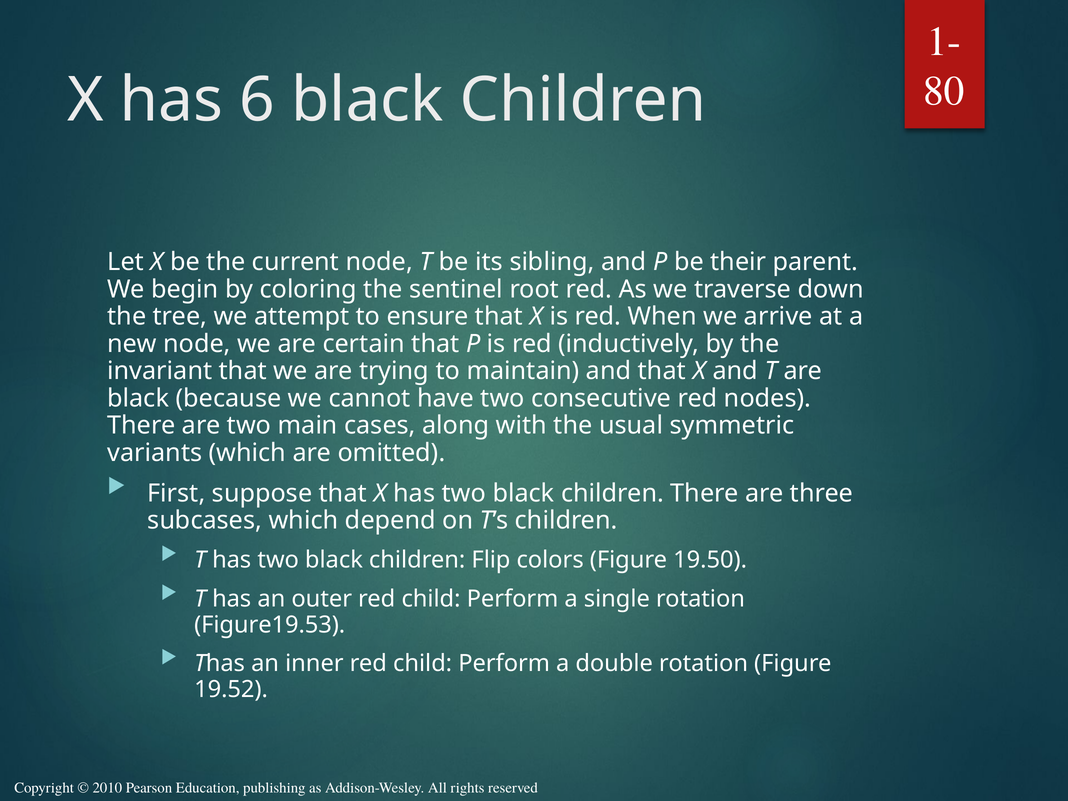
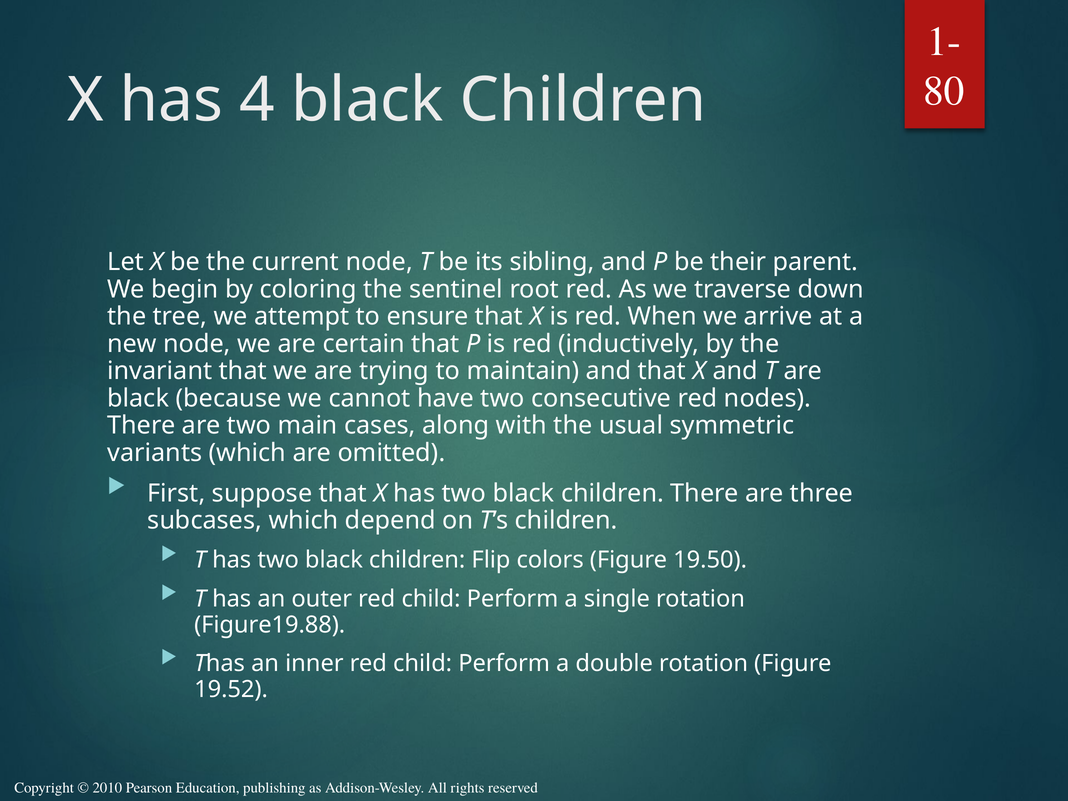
6: 6 -> 4
Figure19.53: Figure19.53 -> Figure19.88
